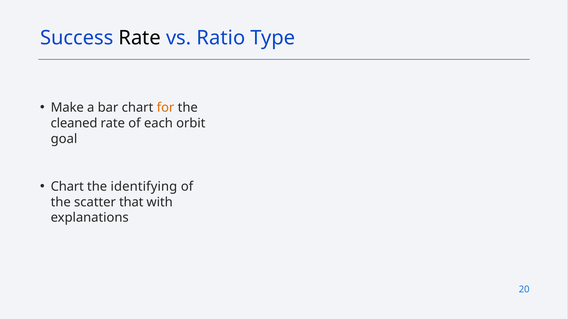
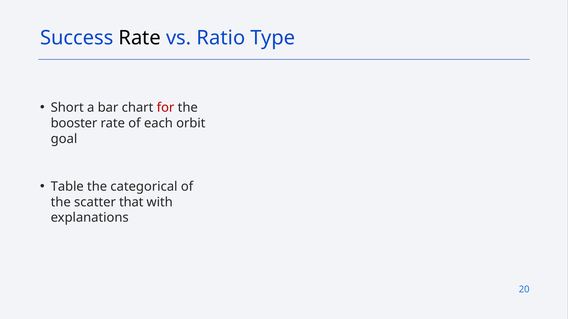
Make: Make -> Short
for colour: orange -> red
cleaned: cleaned -> booster
Chart at (67, 187): Chart -> Table
identifying: identifying -> categorical
